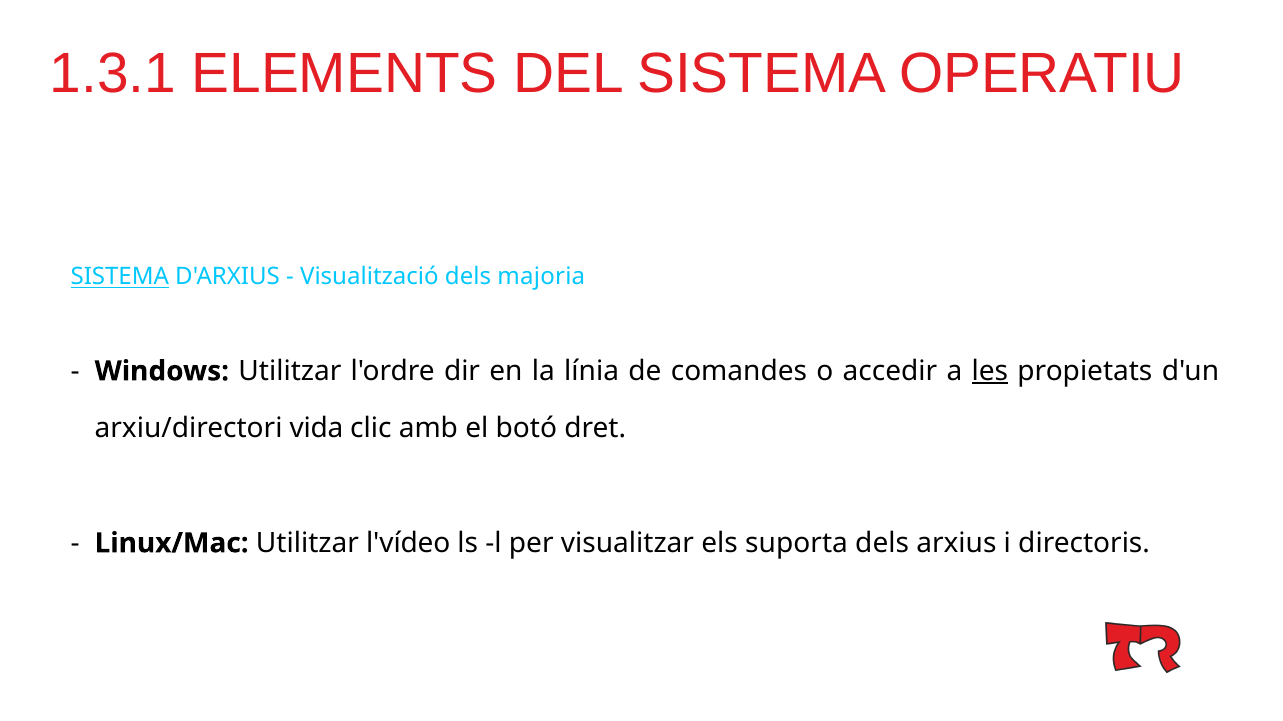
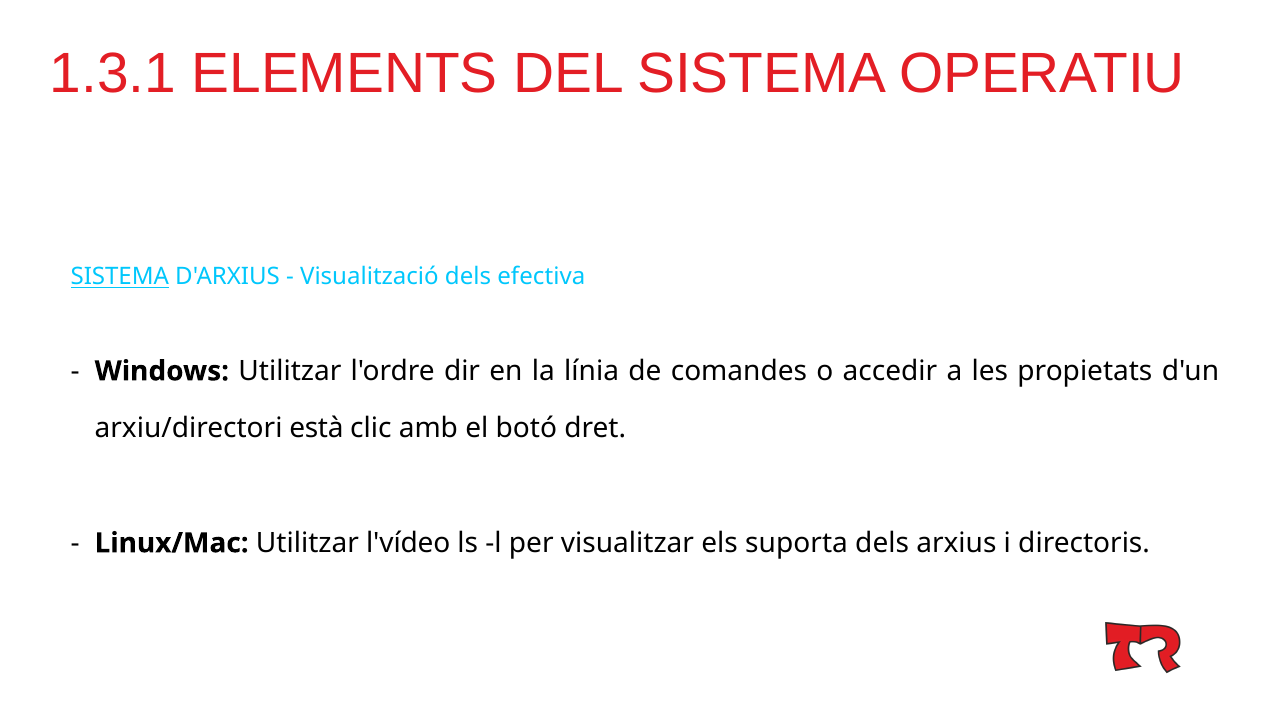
majoria: majoria -> efectiva
les underline: present -> none
vida: vida -> està
